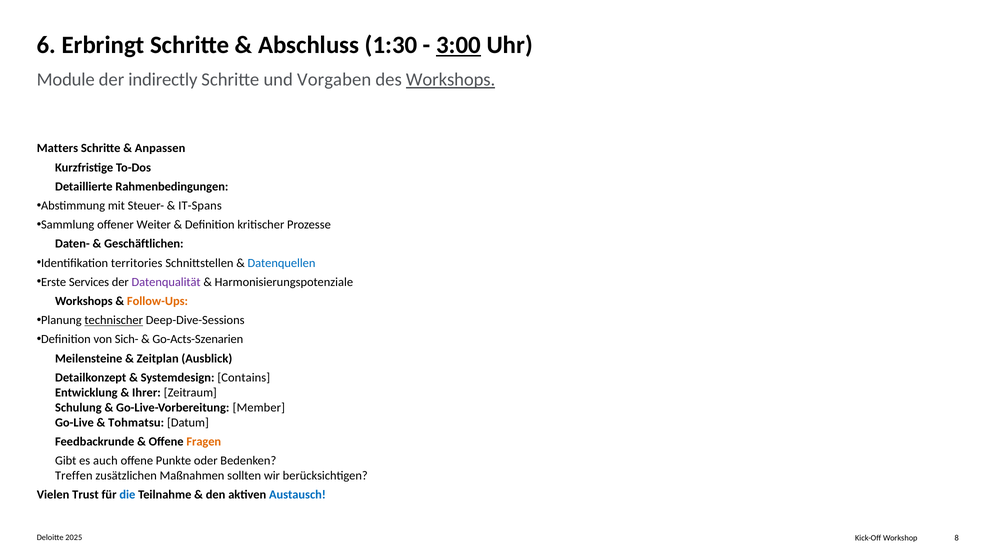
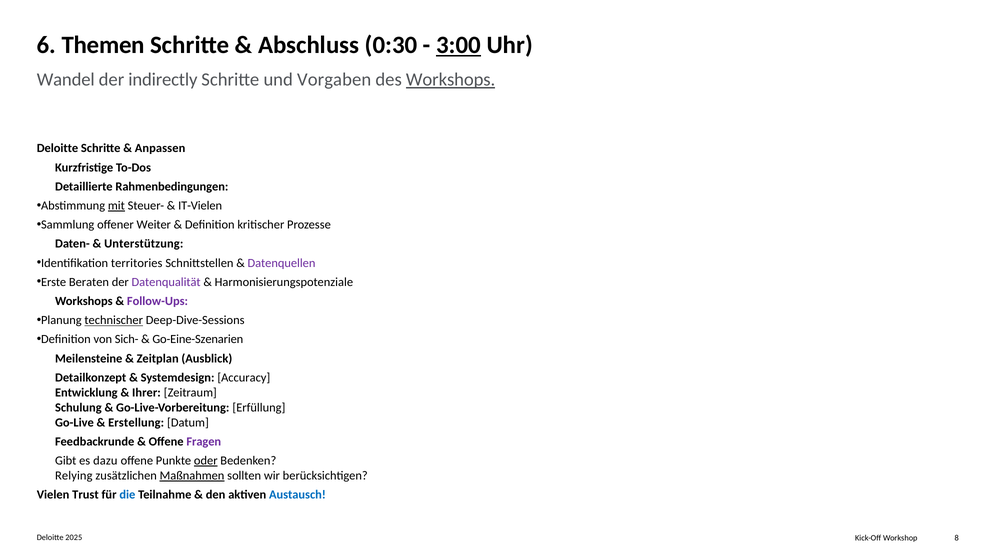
Erbringt: Erbringt -> Themen
1:30: 1:30 -> 0:30
Module: Module -> Wandel
Matters at (57, 148): Matters -> Deloitte
mit underline: none -> present
IT-Spans: IT-Spans -> IT-Vielen
Geschäftlichen: Geschäftlichen -> Unterstützung
Datenquellen colour: blue -> purple
Services: Services -> Beraten
Follow-Ups colour: orange -> purple
Go-Acts-Szenarien: Go-Acts-Szenarien -> Go-Eine-Szenarien
Contains: Contains -> Accuracy
Member: Member -> Erfüllung
Tohmatsu: Tohmatsu -> Erstellung
Fragen colour: orange -> purple
auch: auch -> dazu
oder underline: none -> present
Treffen: Treffen -> Relying
Maßnahmen underline: none -> present
